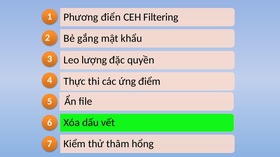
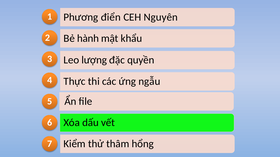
Filtering: Filtering -> Nguyên
gắng: gắng -> hành
điểm: điểm -> ngẫu
